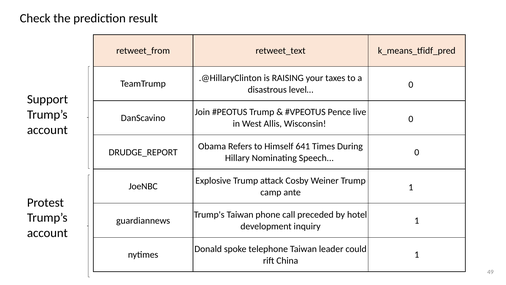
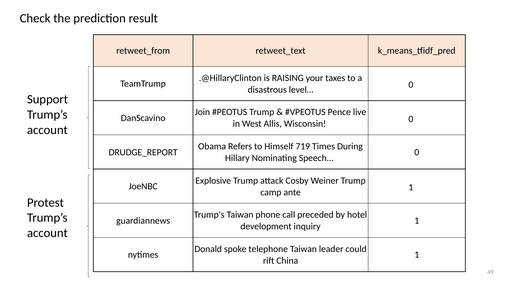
641: 641 -> 719
